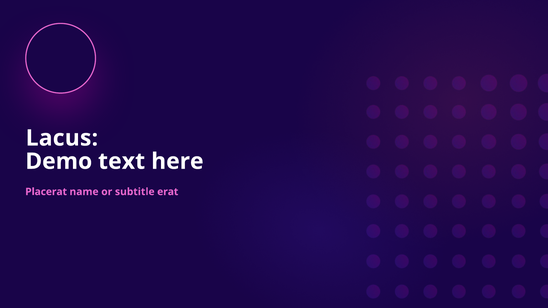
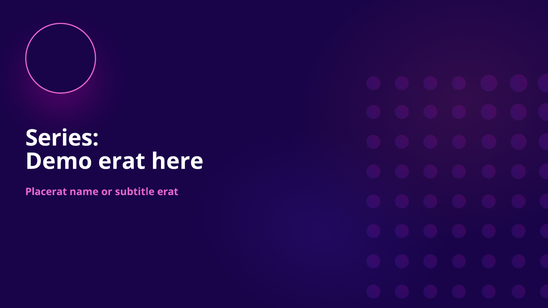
Lacus: Lacus -> Series
Demo text: text -> erat
